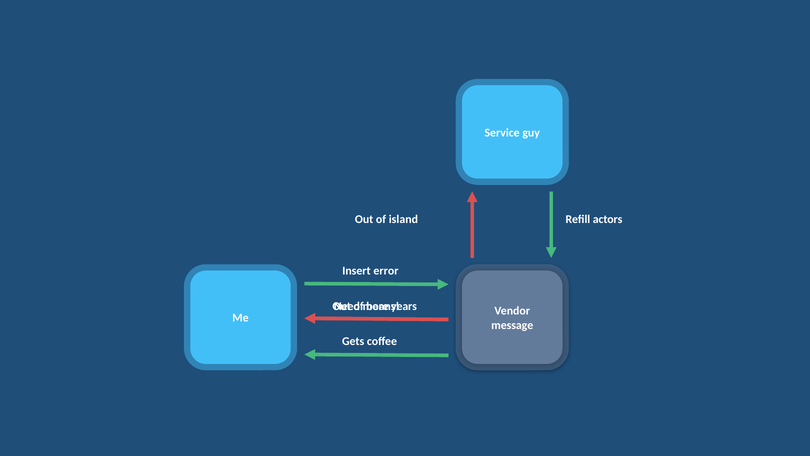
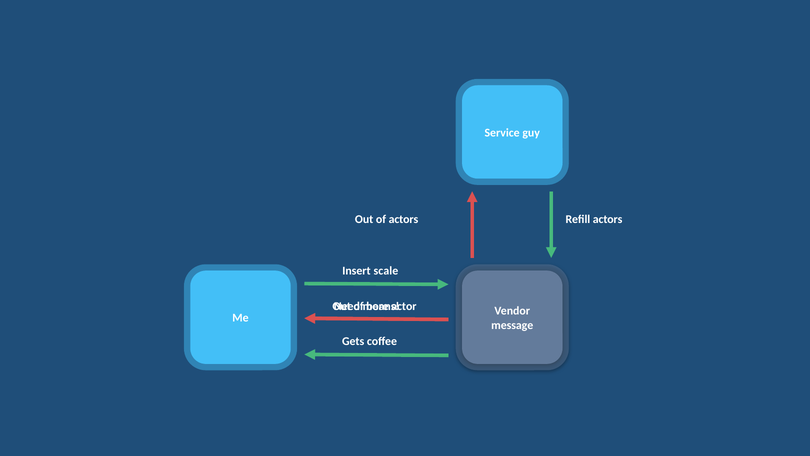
of island: island -> actors
error: error -> scale
years: years -> actor
